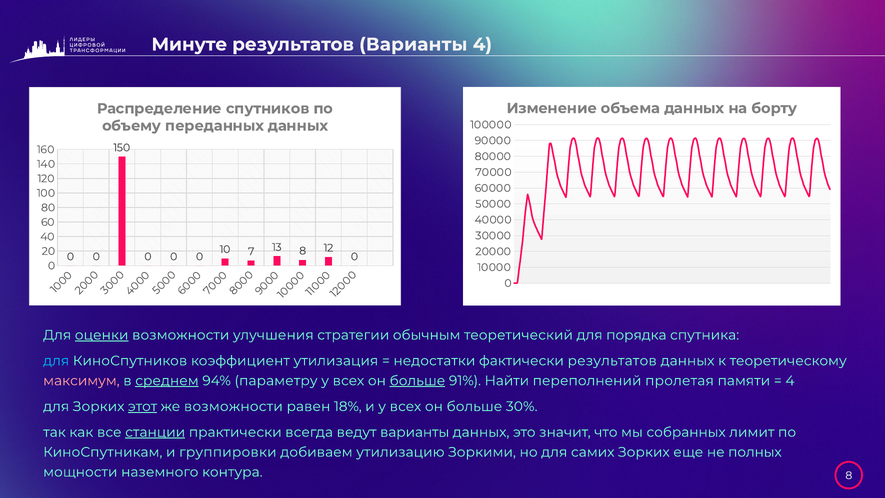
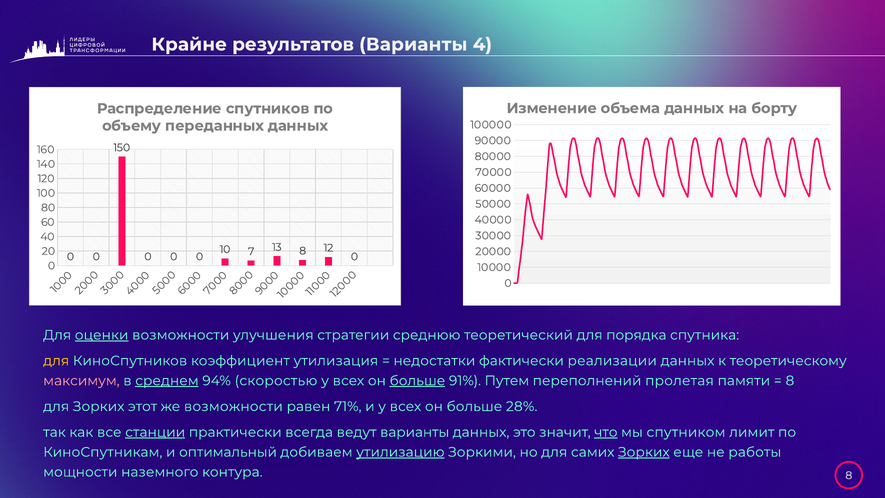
Минуте: Минуте -> Крайне
обычным: обычным -> среднюю
для at (56, 361) colour: light blue -> yellow
фактически результатов: результатов -> реализации
параметру: параметру -> скоростью
Найти: Найти -> Путем
4 at (790, 381): 4 -> 8
этот underline: present -> none
18%: 18% -> 71%
30%: 30% -> 28%
что underline: none -> present
собранных: собранных -> спутником
группировки: группировки -> оптимальный
утилизацию underline: none -> present
Зорких at (644, 452) underline: none -> present
полных: полных -> работы
